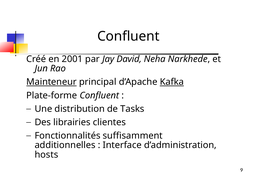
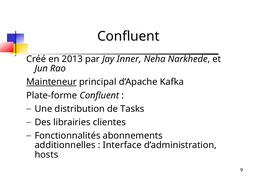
2001: 2001 -> 2013
David: David -> Inner
Kafka underline: present -> none
suffisamment: suffisamment -> abonnements
